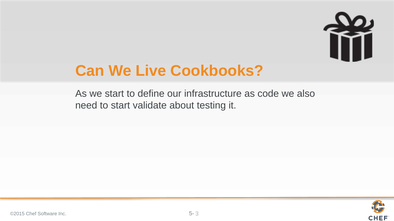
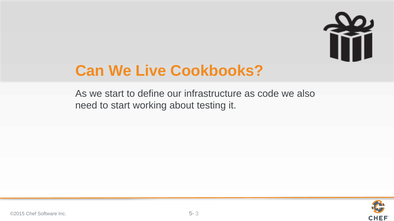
validate: validate -> working
